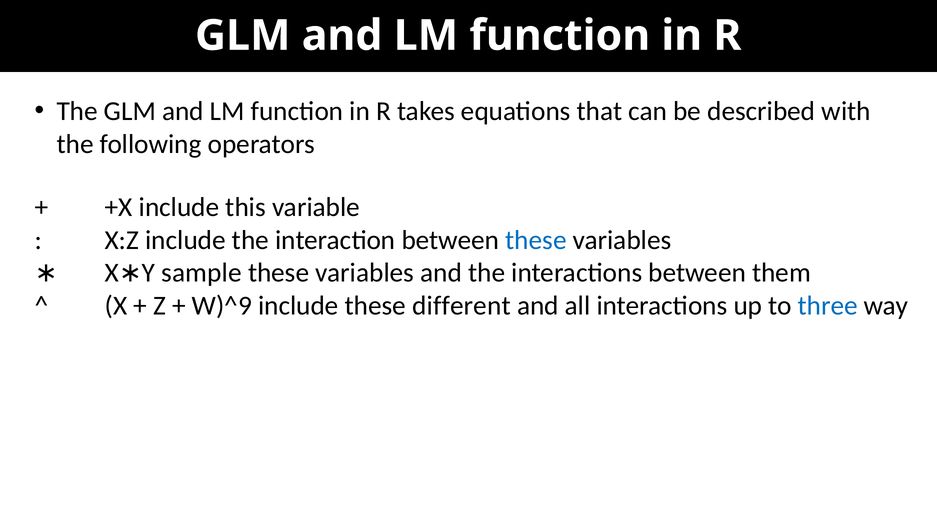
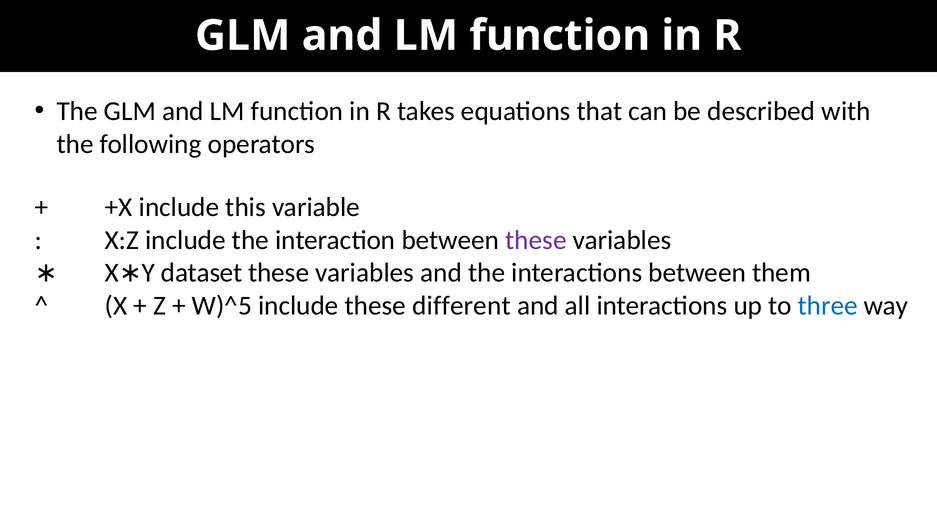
these at (536, 240) colour: blue -> purple
sample: sample -> dataset
W)^9: W)^9 -> W)^5
